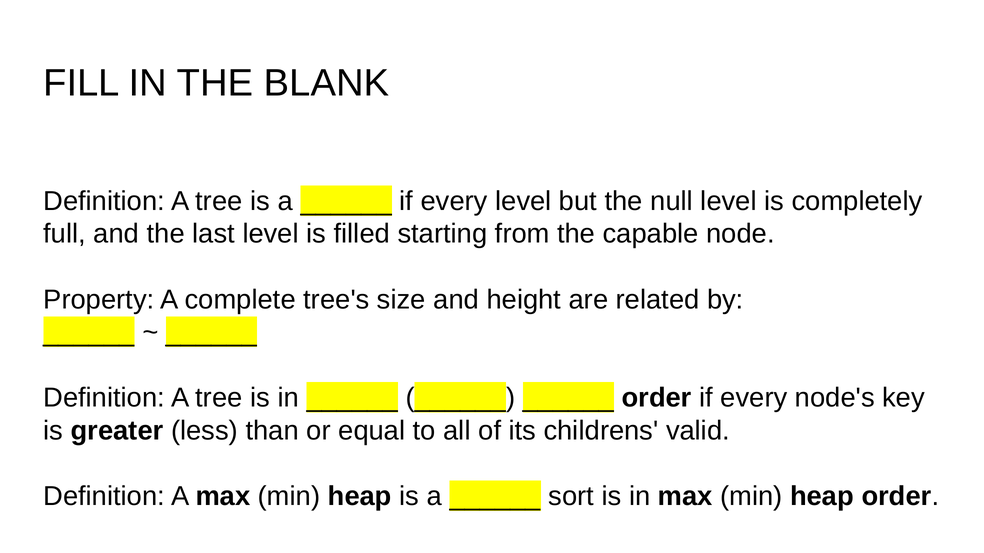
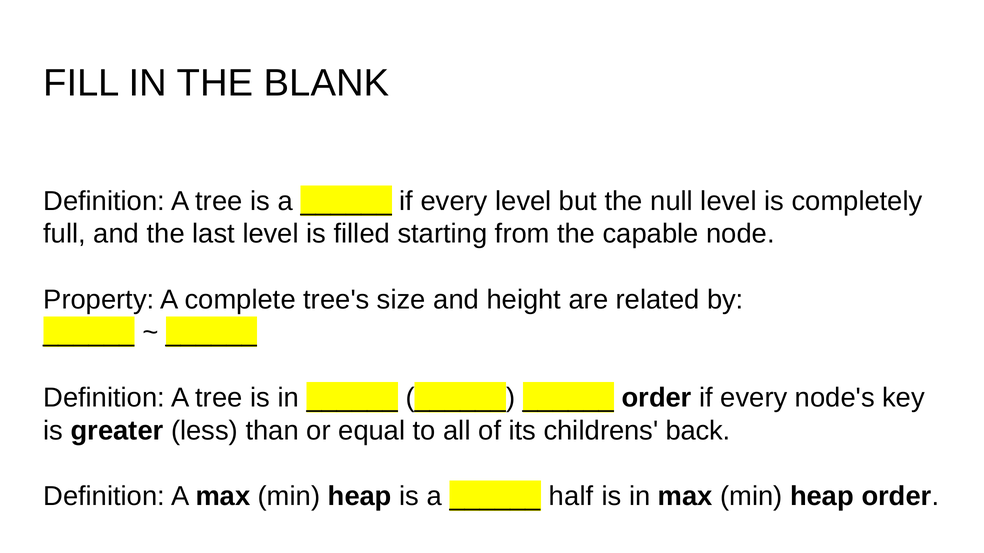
valid: valid -> back
sort: sort -> half
